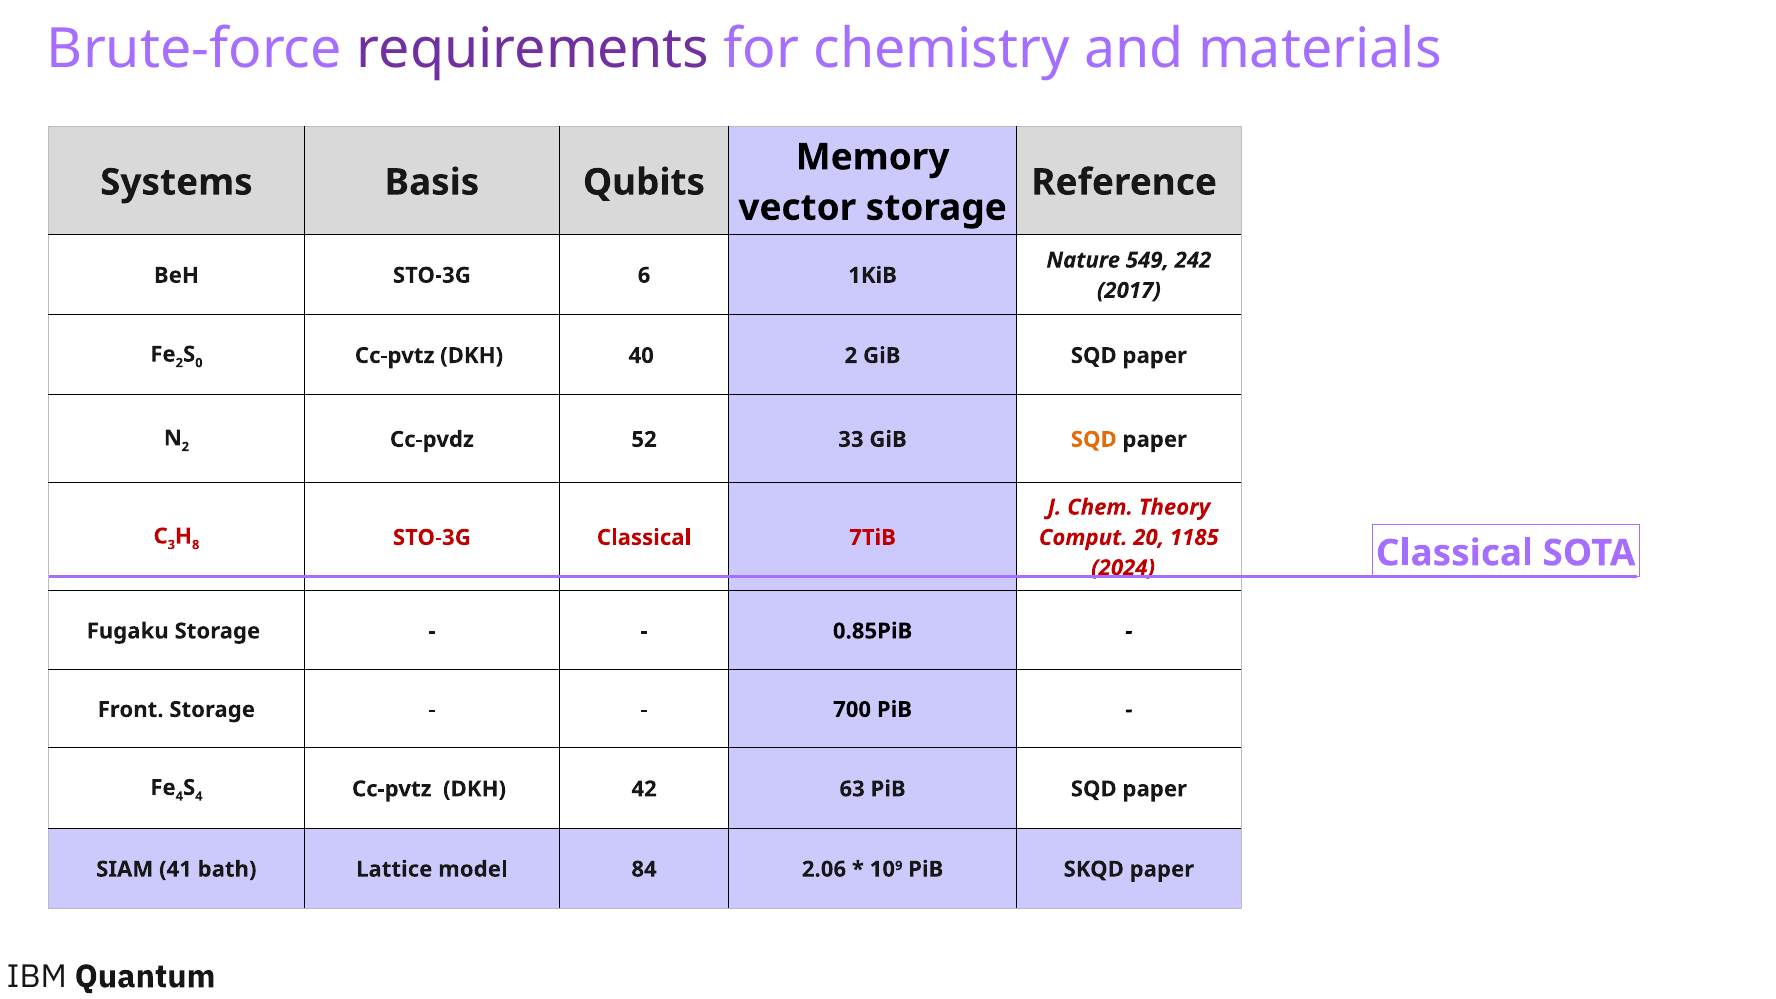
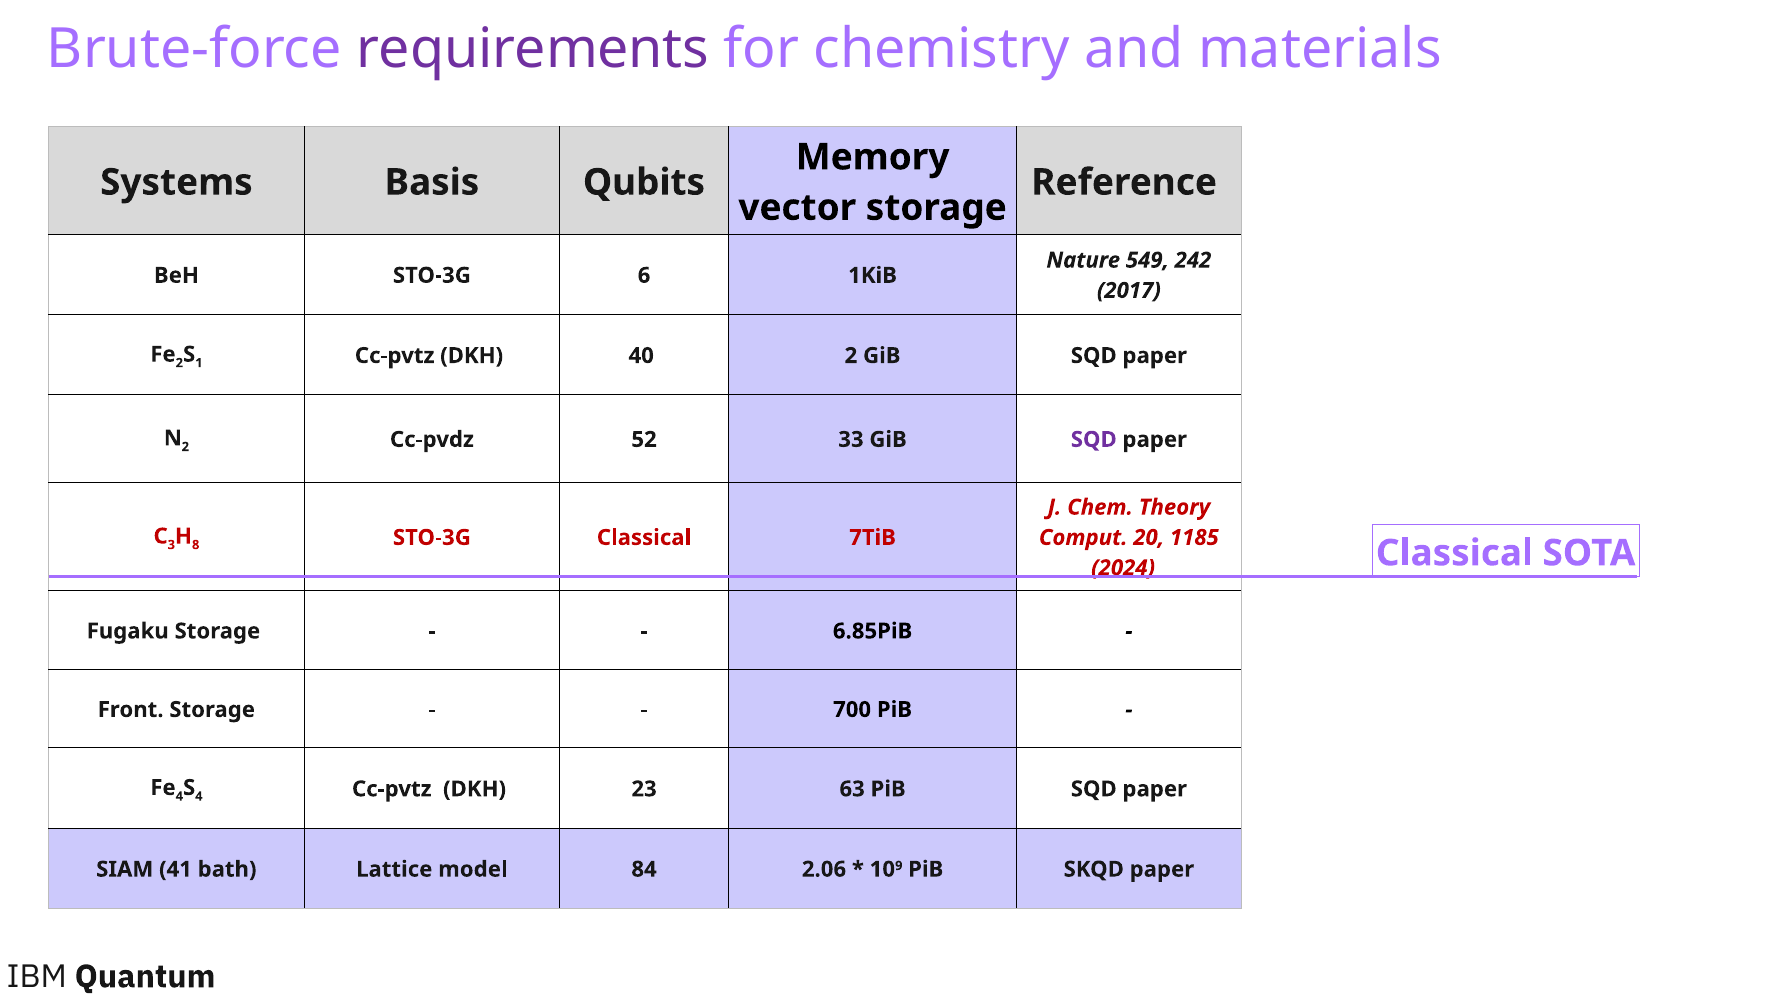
0: 0 -> 1
SQD at (1094, 439) colour: orange -> purple
0.85PiB: 0.85PiB -> 6.85PiB
42: 42 -> 23
